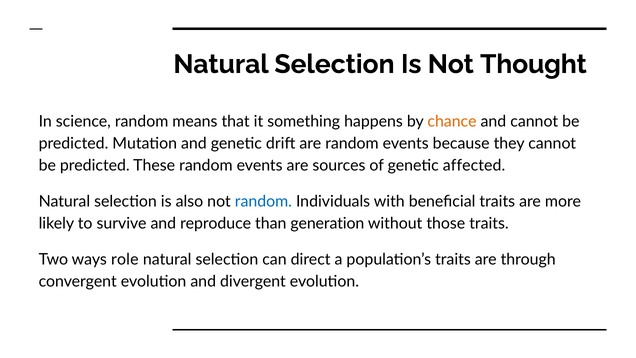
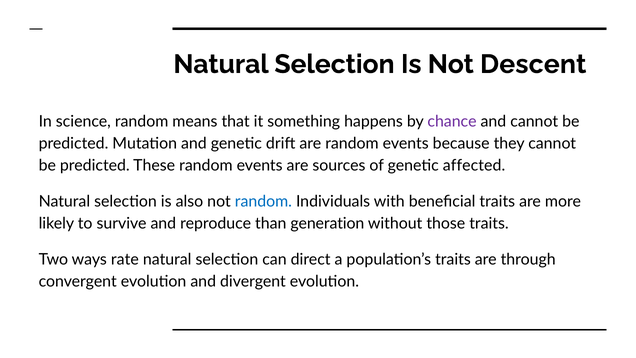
Thought: Thought -> Descent
chance colour: orange -> purple
role: role -> rate
